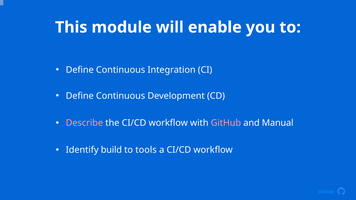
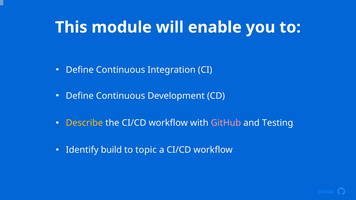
Describe colour: pink -> yellow
Manual: Manual -> Testing
tools: tools -> topic
